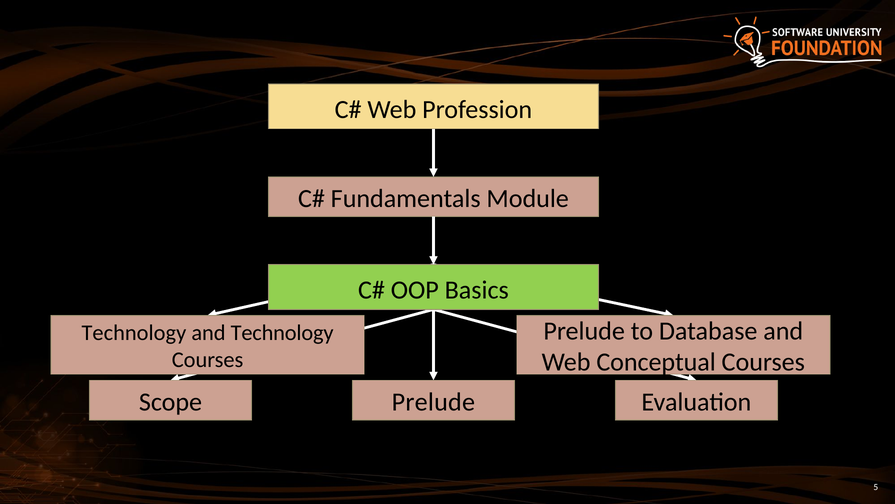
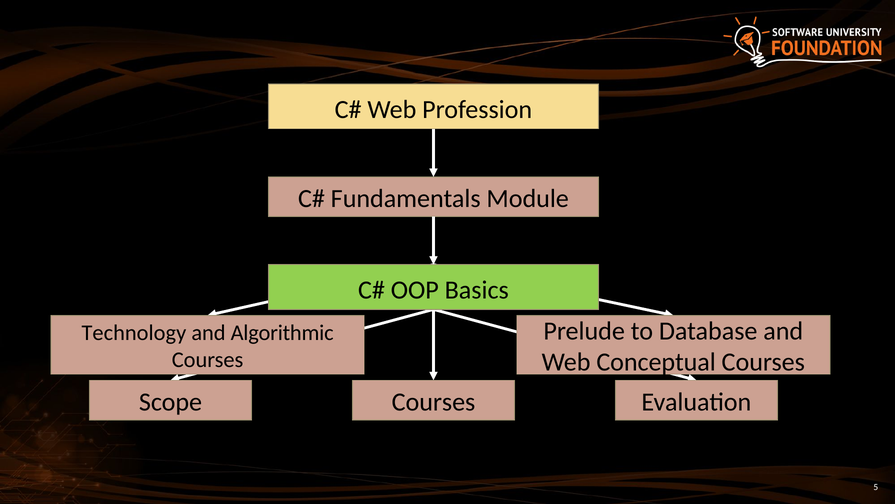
and Technology: Technology -> Algorithmic
Prelude at (433, 402): Prelude -> Courses
